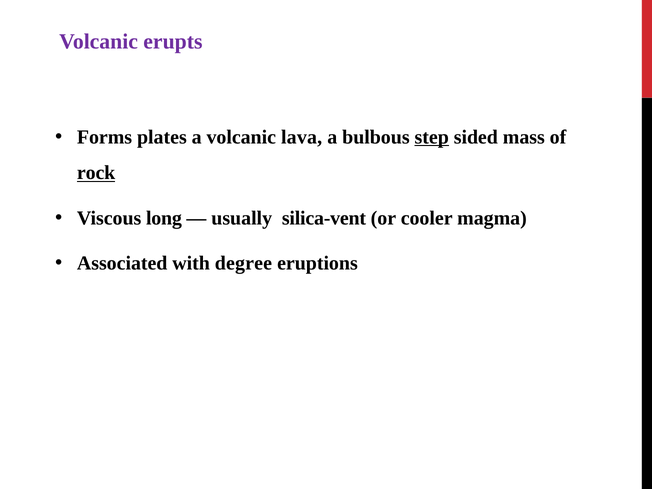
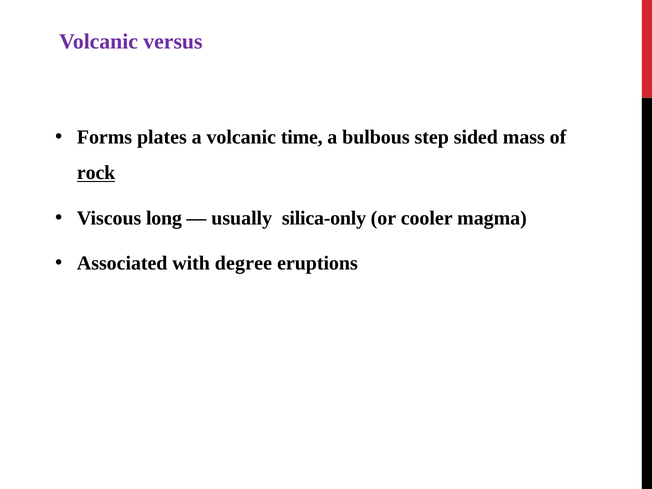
erupts: erupts -> versus
lava: lava -> time
step underline: present -> none
silica-vent: silica-vent -> silica-only
